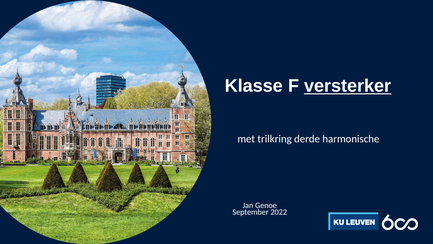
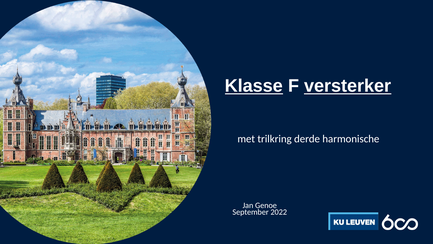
Klasse underline: none -> present
